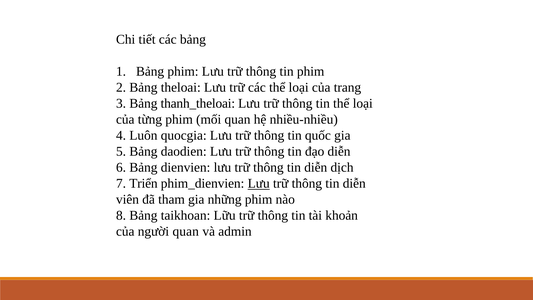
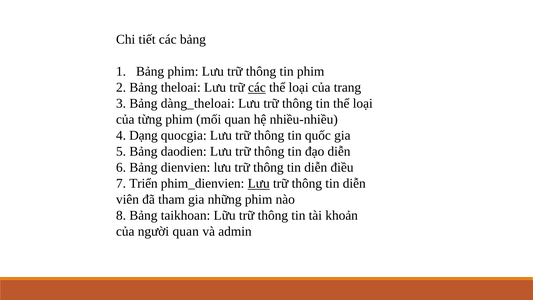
các at (257, 87) underline: none -> present
thanh_theloai: thanh_theloai -> dàng_theloai
Luôn: Luôn -> Dạng
dịch: dịch -> điều
